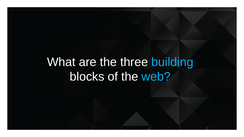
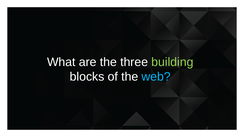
building colour: light blue -> light green
